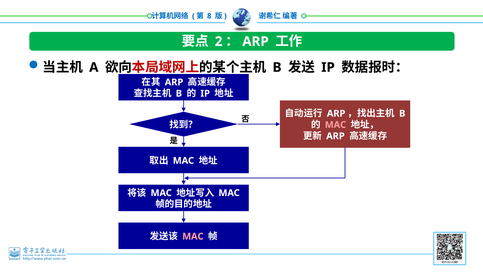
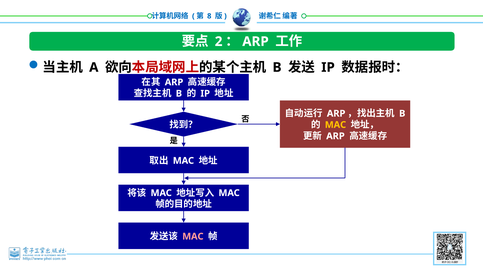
MAC at (335, 125) colour: pink -> yellow
